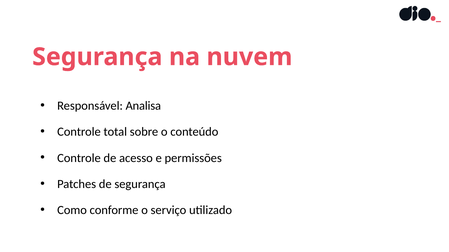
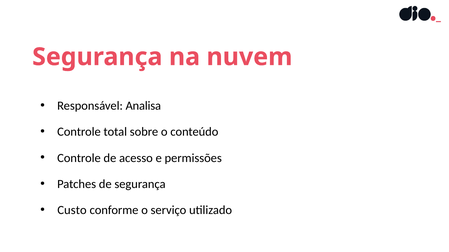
Como: Como -> Custo
